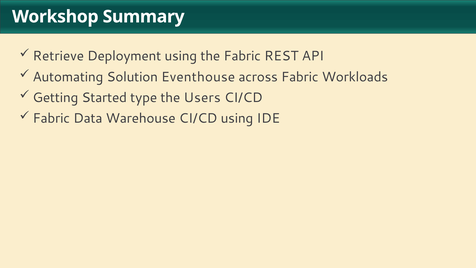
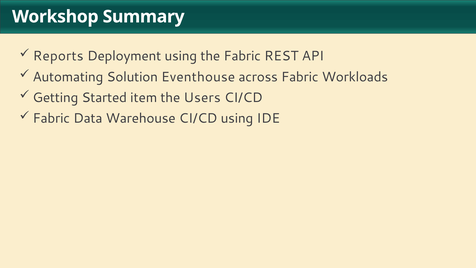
Retrieve: Retrieve -> Reports
type: type -> item
